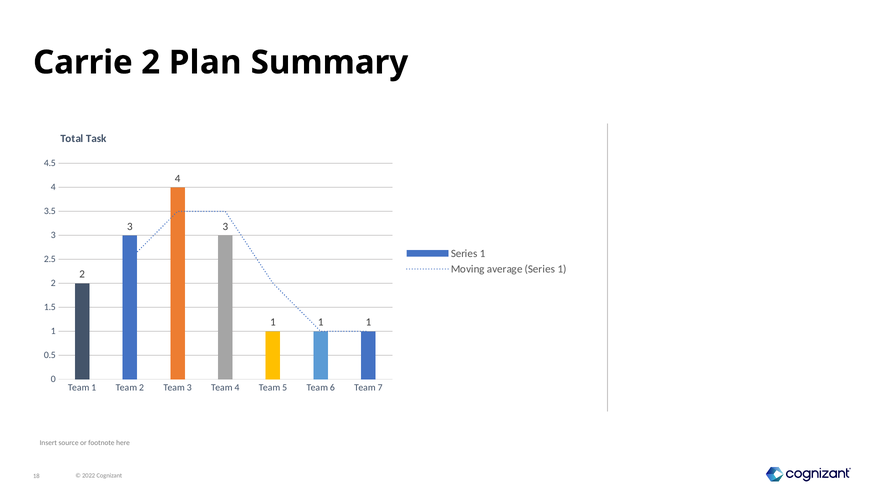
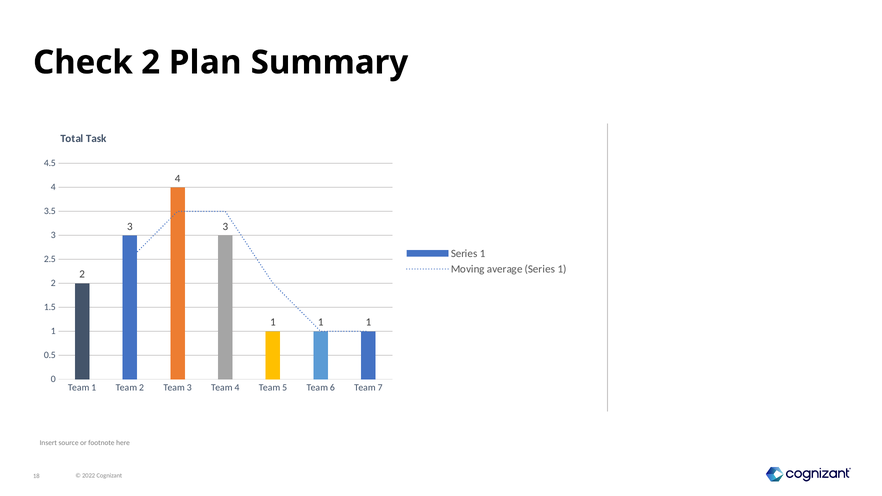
Carrie: Carrie -> Check
